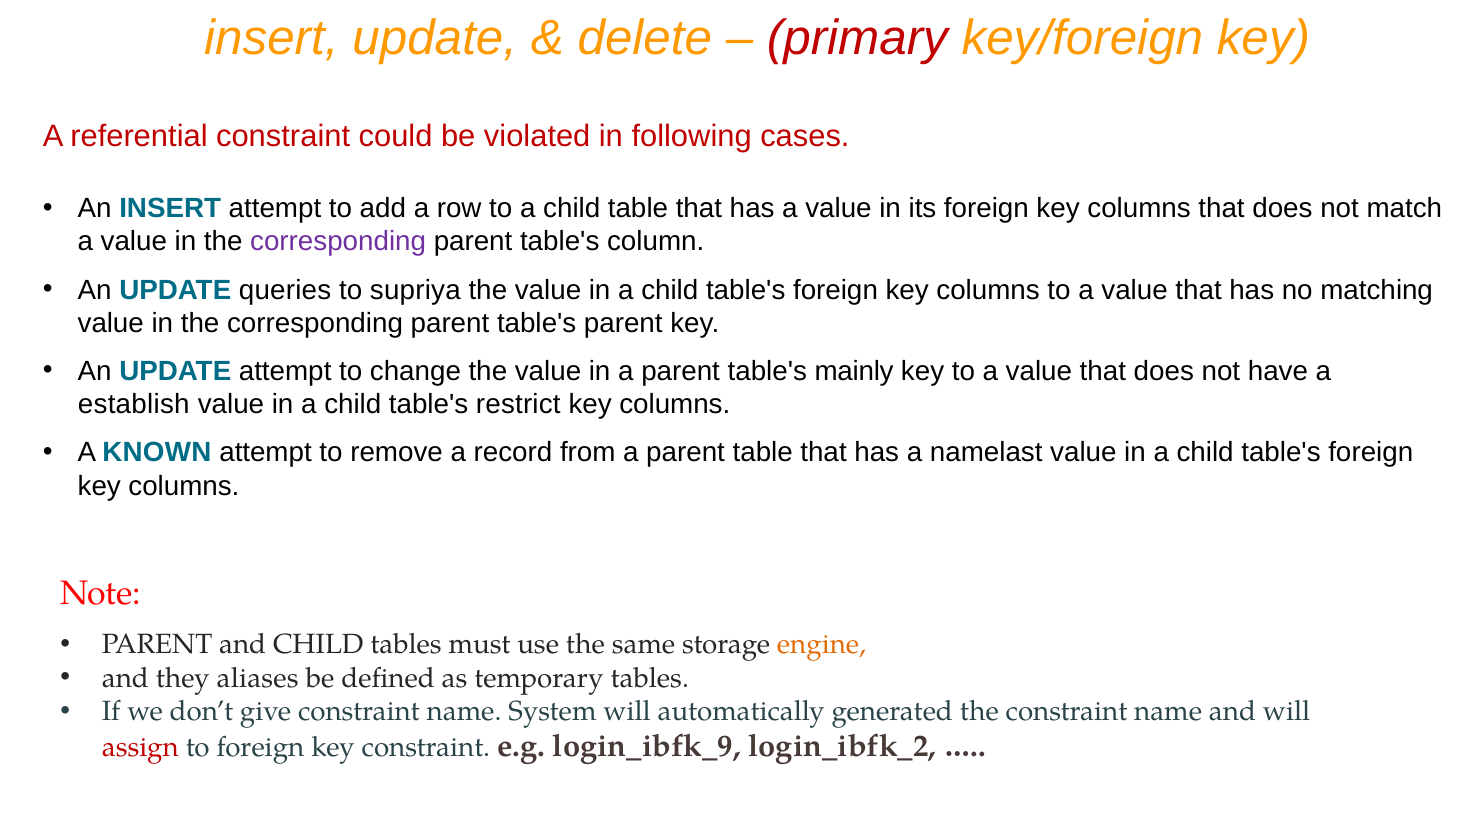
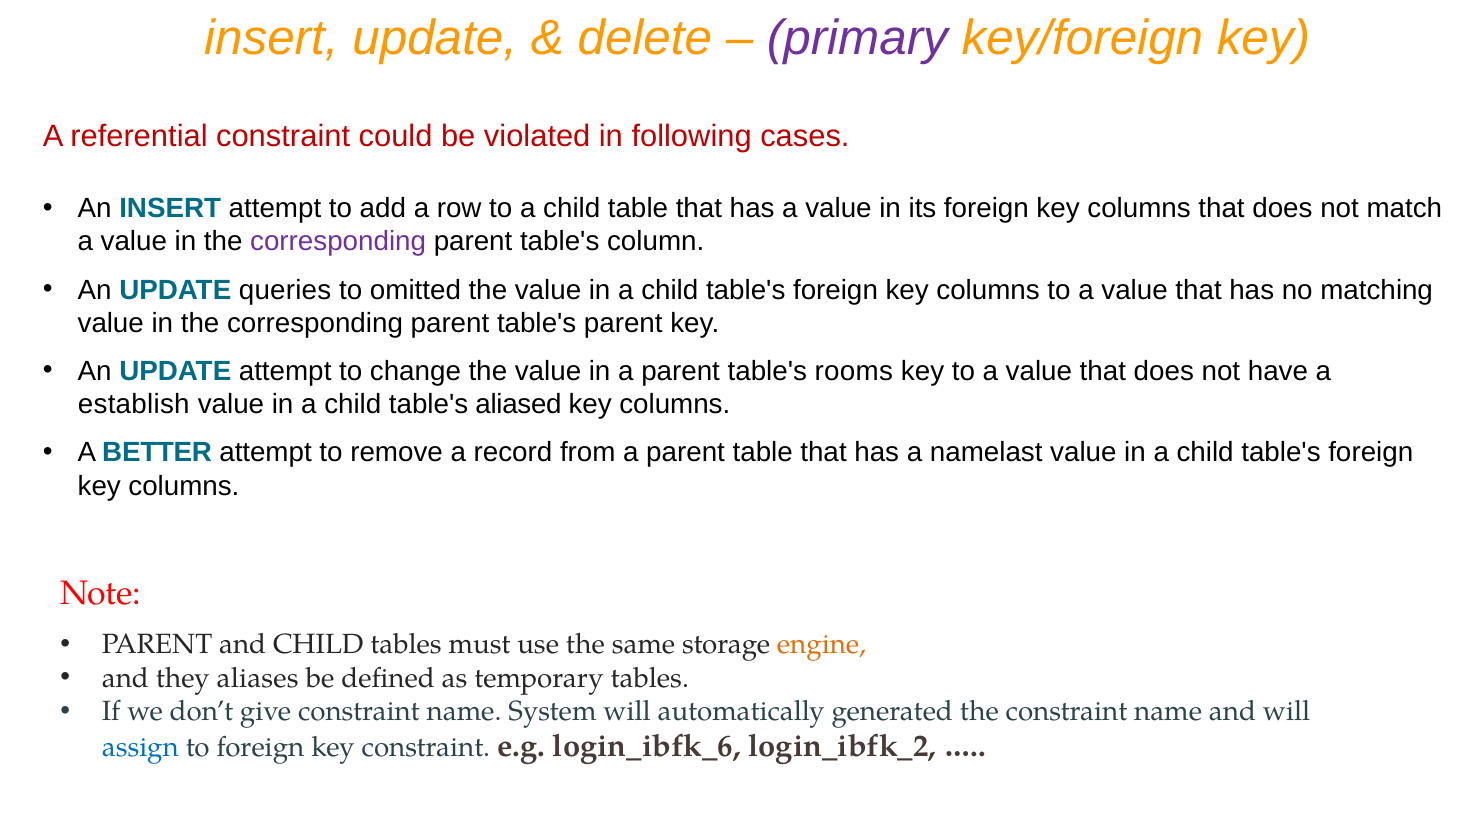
primary colour: red -> purple
supriya: supriya -> omitted
mainly: mainly -> rooms
restrict: restrict -> aliased
KNOWN: KNOWN -> BETTER
assign colour: red -> blue
login_ibfk_9: login_ibfk_9 -> login_ibfk_6
